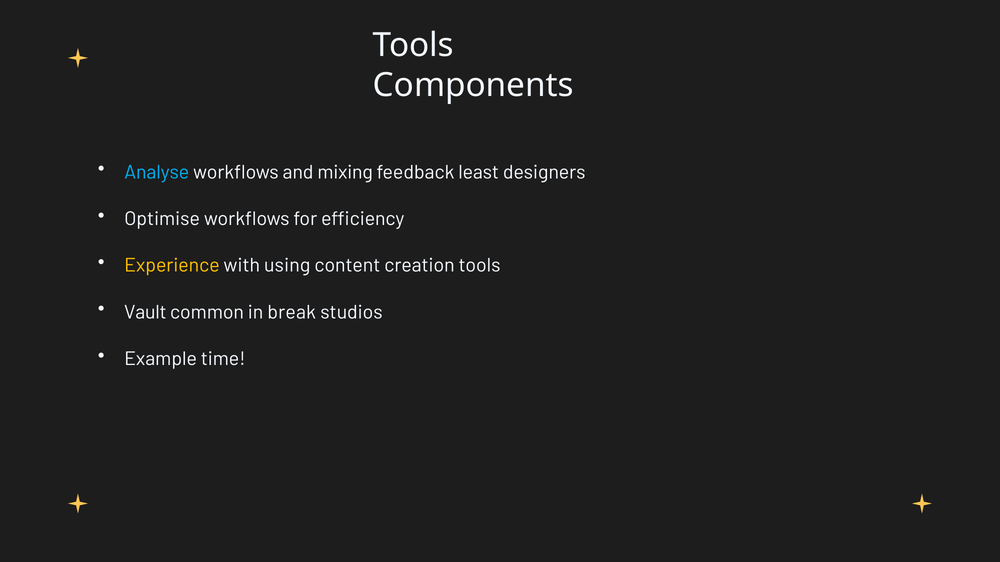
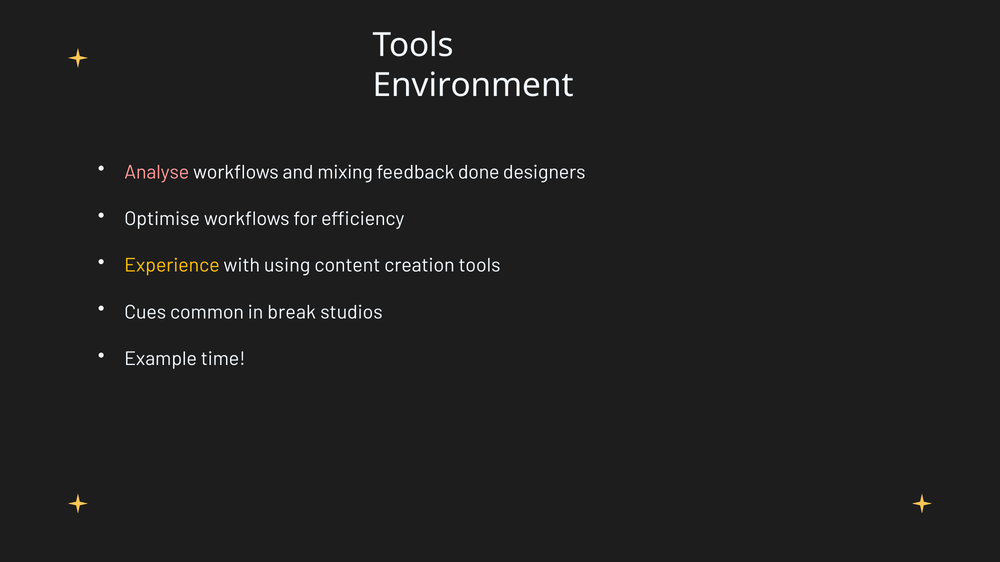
Components: Components -> Environment
Analyse colour: light blue -> pink
least: least -> done
Vault: Vault -> Cues
